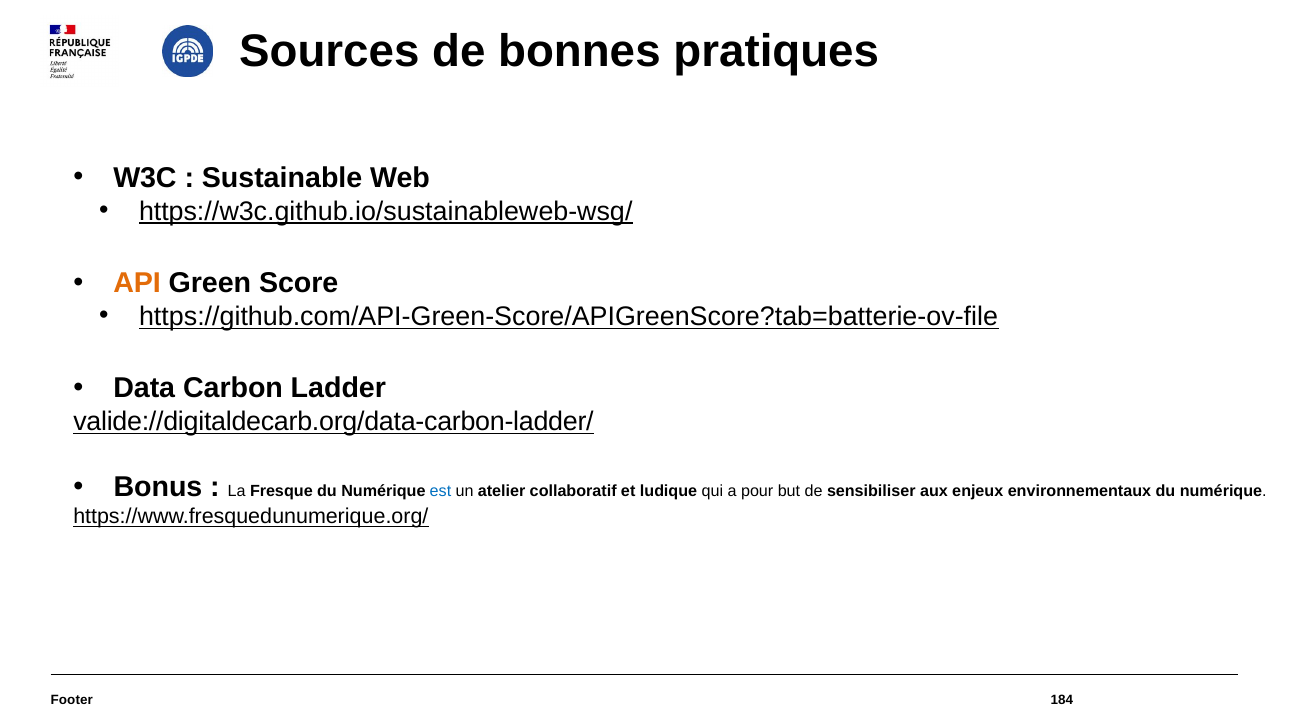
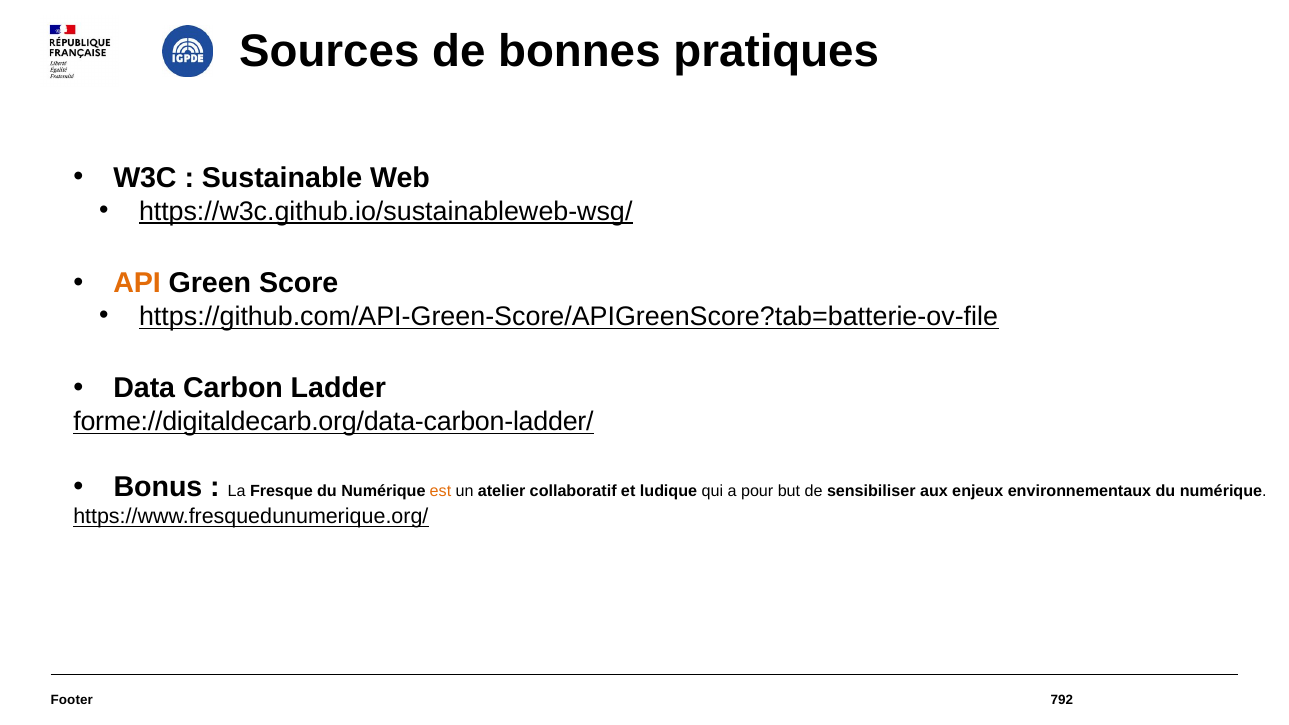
valide://digitaldecarb.org/data-carbon-ladder/: valide://digitaldecarb.org/data-carbon-ladder/ -> forme://digitaldecarb.org/data-carbon-ladder/
est colour: blue -> orange
184: 184 -> 792
